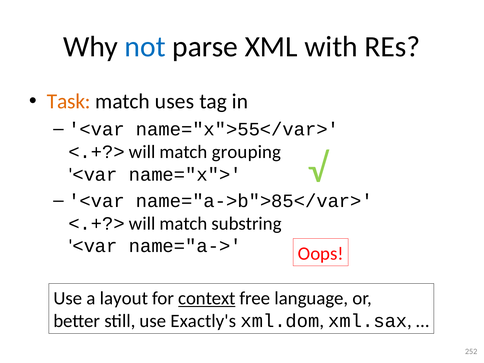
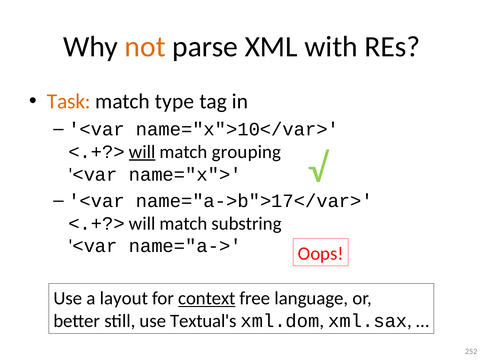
not colour: blue -> orange
uses: uses -> type
name="x">55</var>: name="x">55</var> -> name="x">10</var>
will at (142, 152) underline: none -> present
name="a->b">85</var>: name="a->b">85</var> -> name="a->b">17</var>
Exactly's: Exactly's -> Textual's
